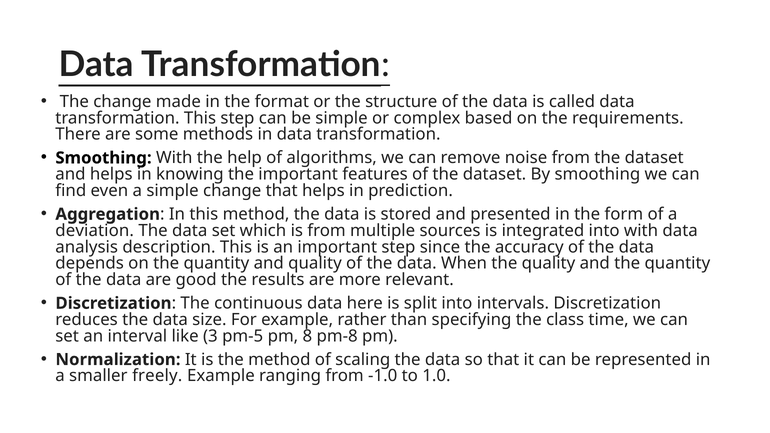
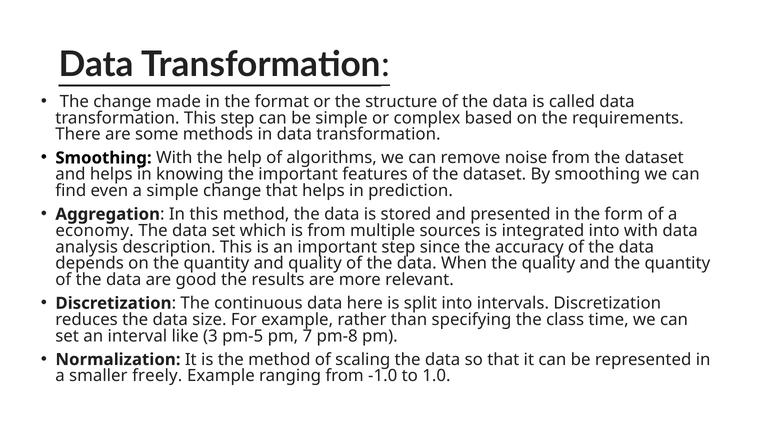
deviation: deviation -> economy
8: 8 -> 7
